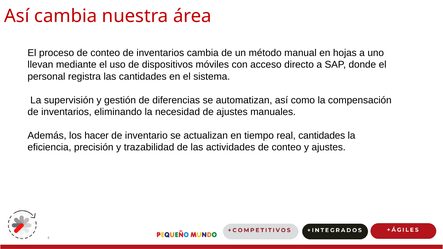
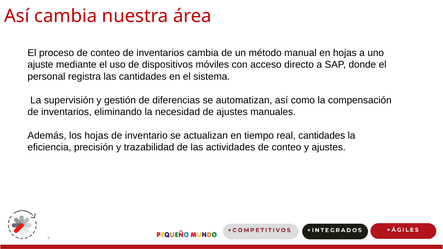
llevan: llevan -> ajuste
los hacer: hacer -> hojas
